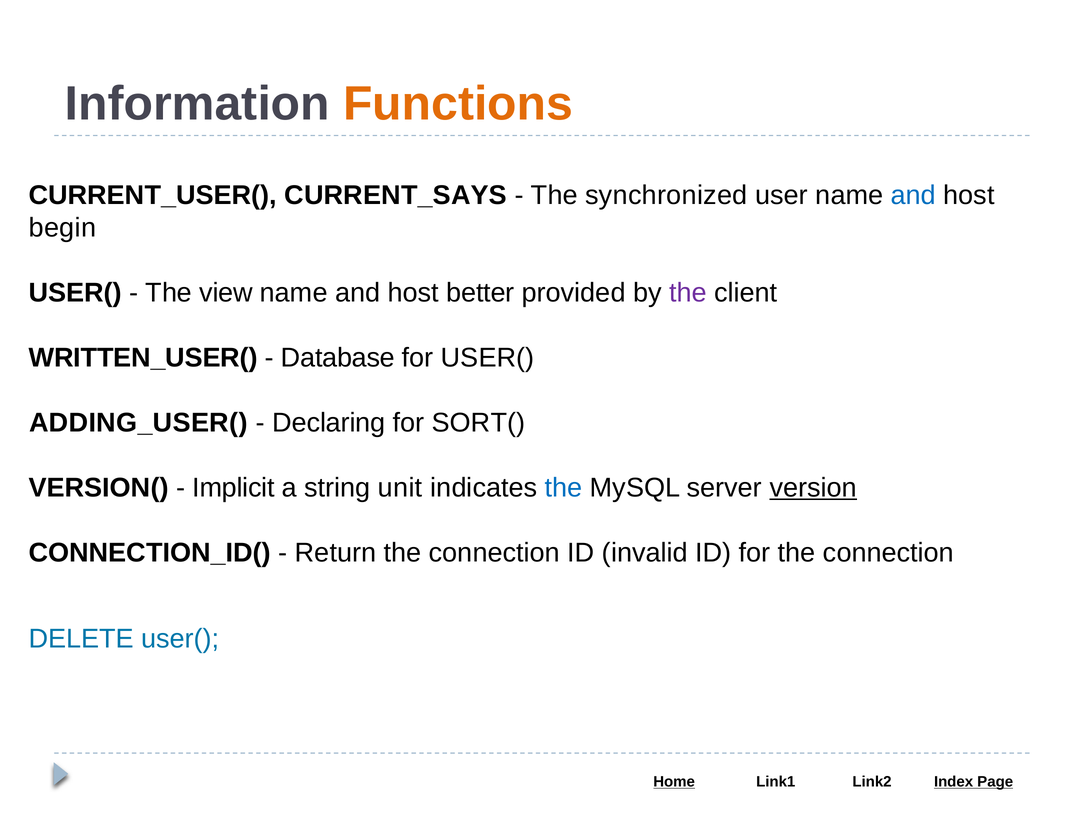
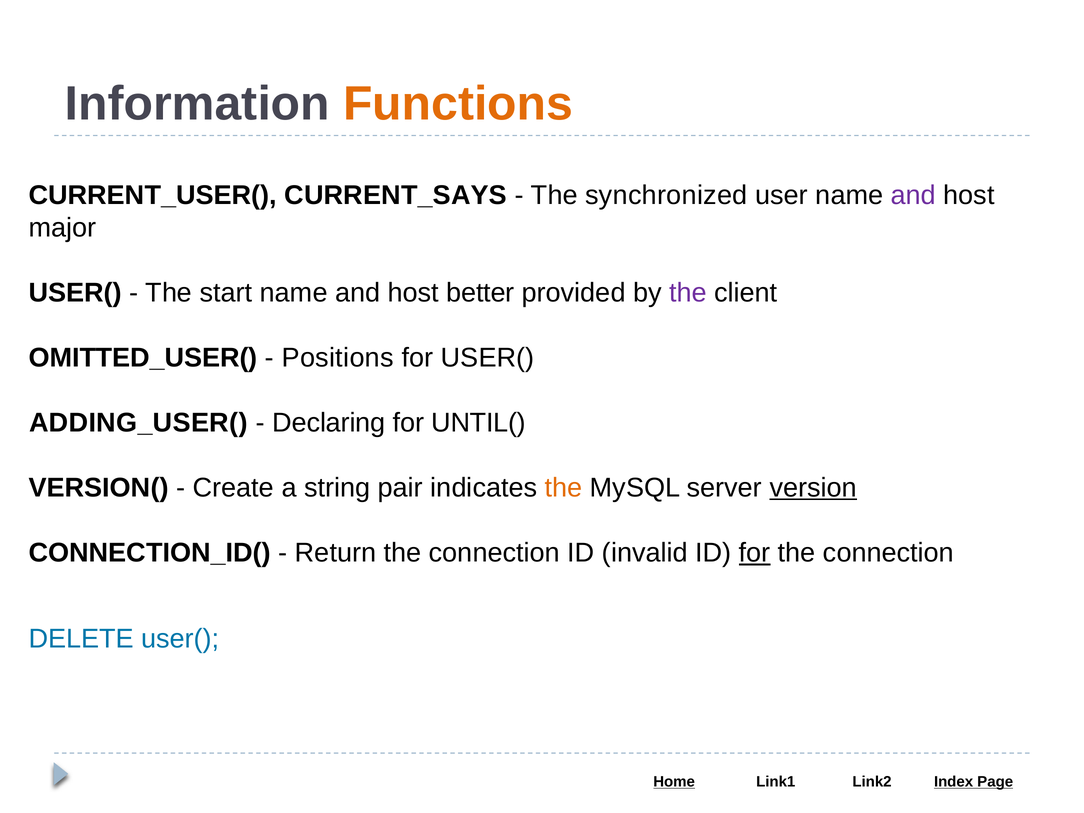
and at (913, 195) colour: blue -> purple
begin: begin -> major
view: view -> start
WRITTEN_USER(: WRITTEN_USER( -> OMITTED_USER(
Database: Database -> Positions
SORT(: SORT( -> UNTIL(
Implicit: Implicit -> Create
unit: unit -> pair
the at (564, 488) colour: blue -> orange
for at (755, 553) underline: none -> present
